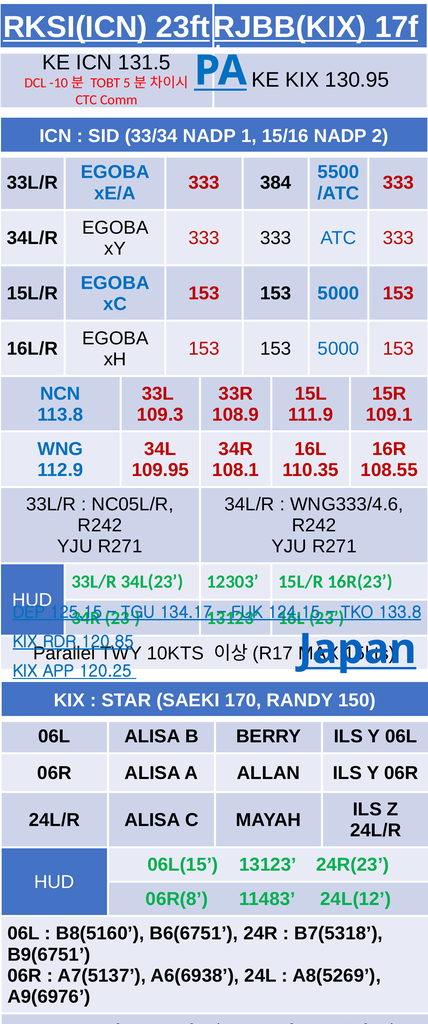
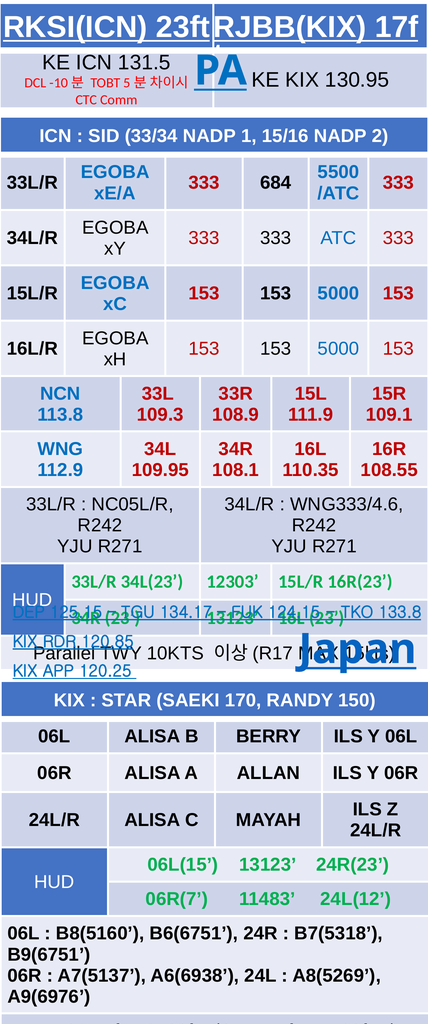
384: 384 -> 684
06R(8: 06R(8 -> 06R(7
